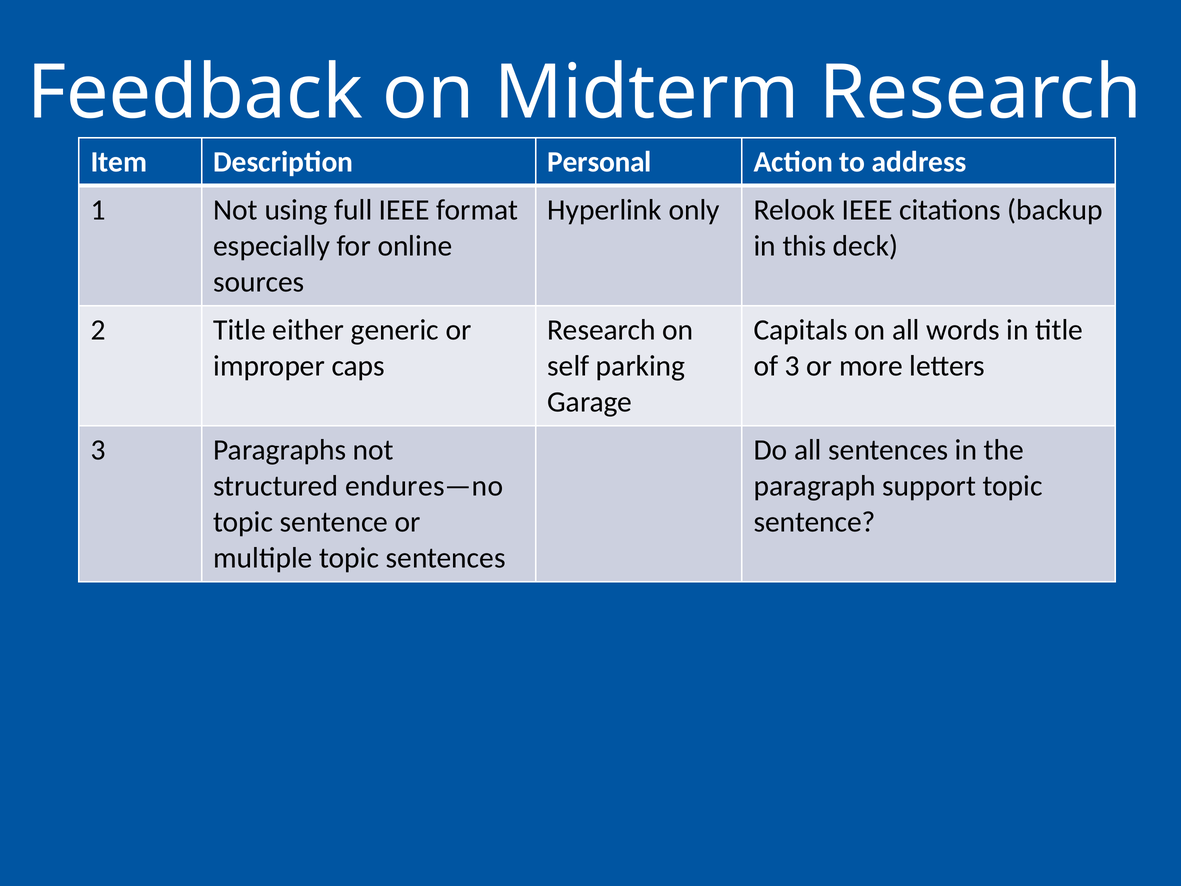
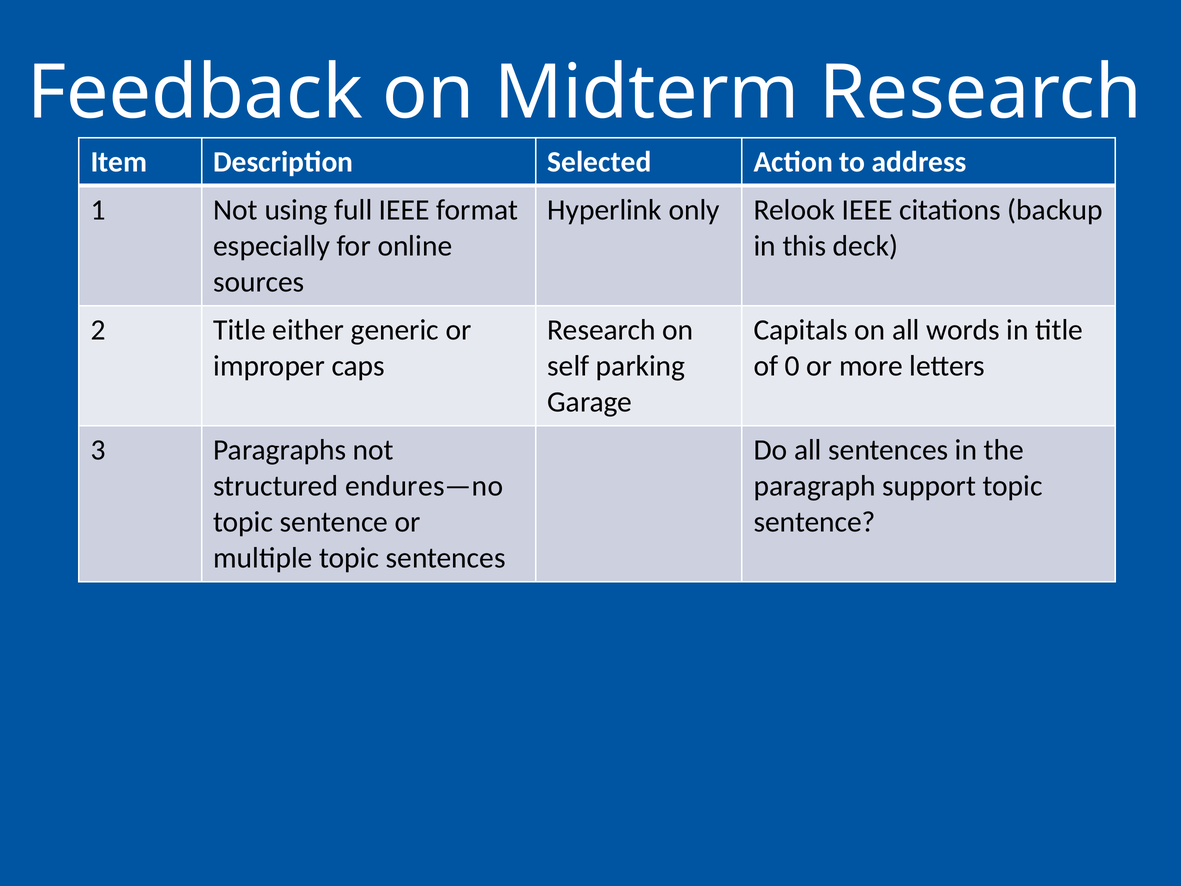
Personal: Personal -> Selected
of 3: 3 -> 0
